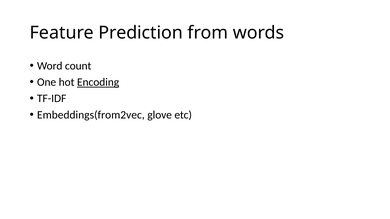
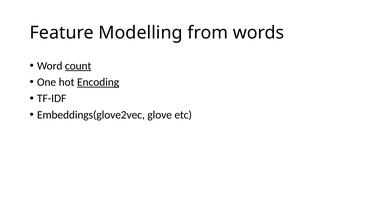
Prediction: Prediction -> Modelling
count underline: none -> present
Embeddings(from2vec: Embeddings(from2vec -> Embeddings(glove2vec
